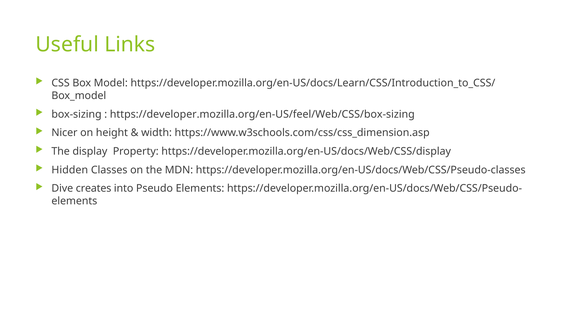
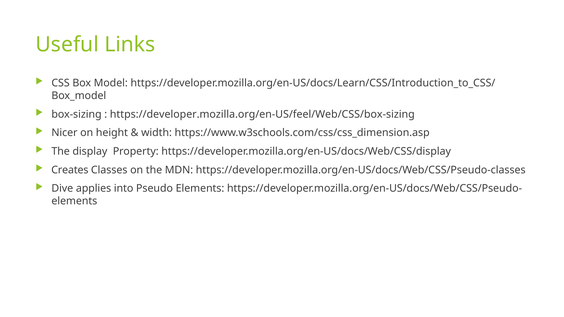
Hidden: Hidden -> Creates
creates: creates -> applies
